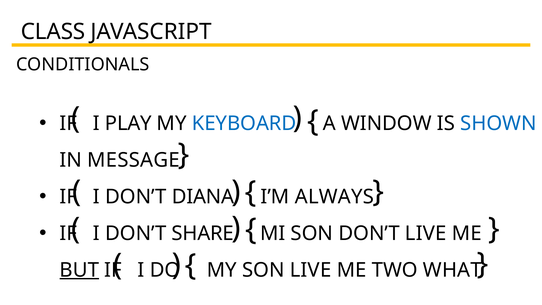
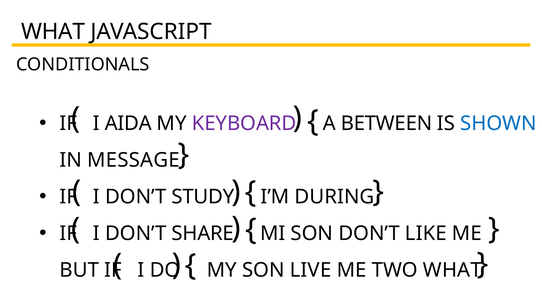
CLASS at (53, 32): CLASS -> WHAT
PLAY: PLAY -> AIDA
KEYBOARD colour: blue -> purple
WINDOW: WINDOW -> BETWEEN
DIANA: DIANA -> STUDY
ALWAYS: ALWAYS -> DURING
DON’T LIVE: LIVE -> LIKE
BUT underline: present -> none
